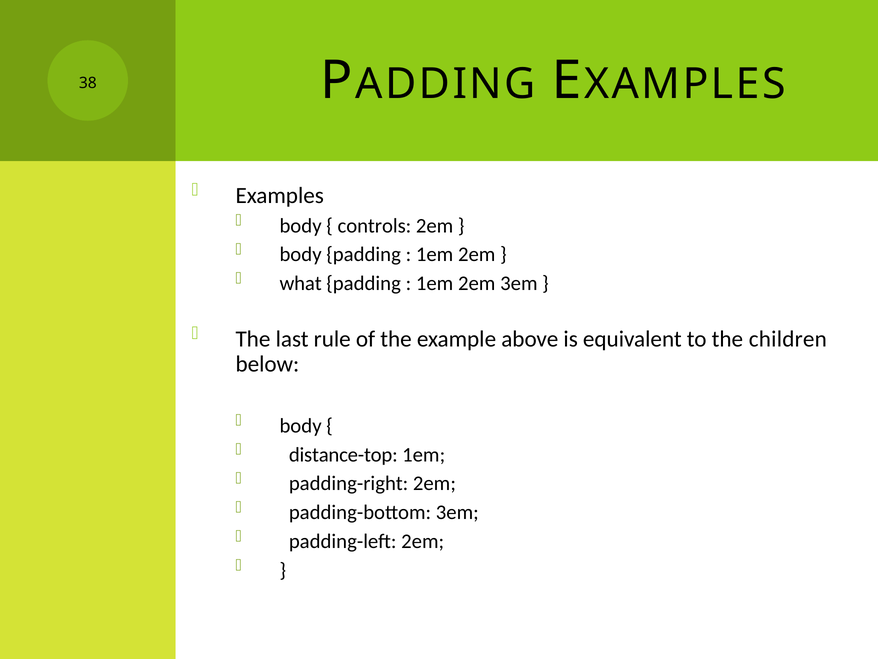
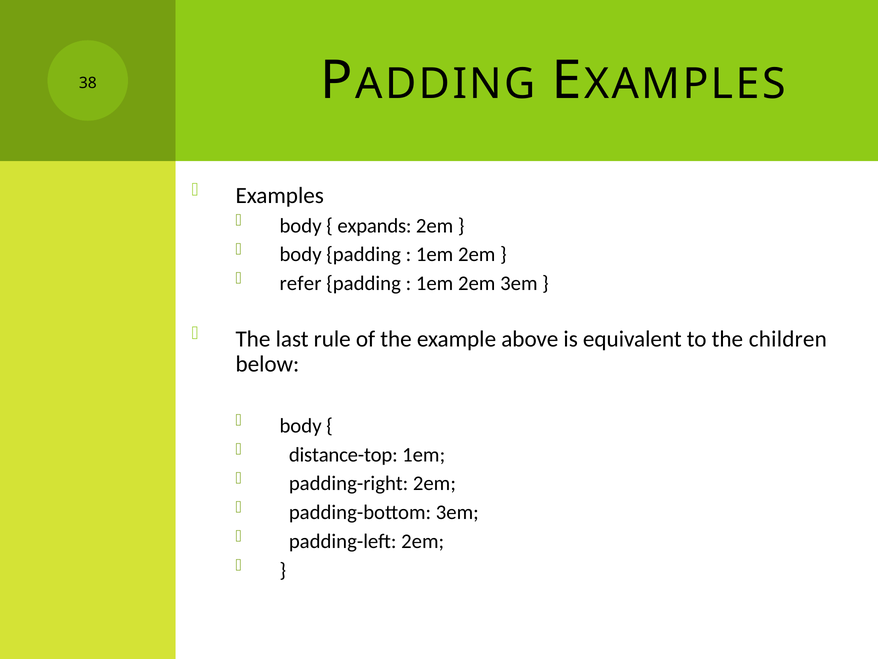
controls: controls -> expands
what: what -> refer
